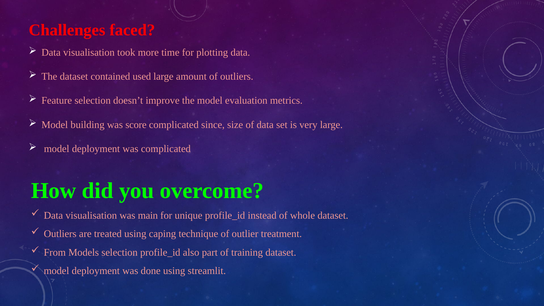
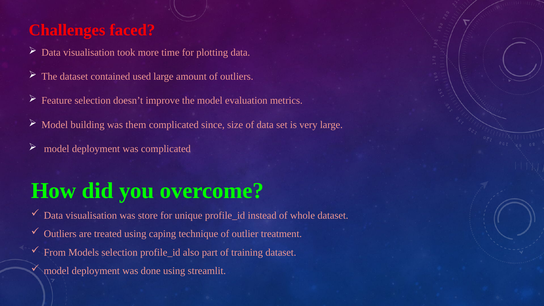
score: score -> them
main: main -> store
